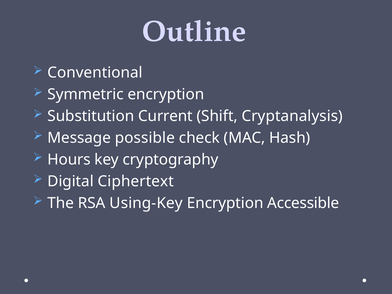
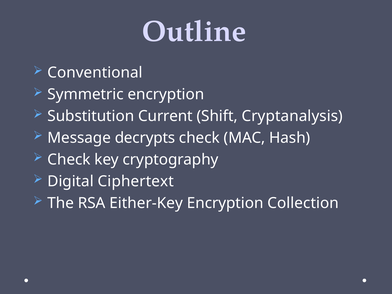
possible: possible -> decrypts
Hours at (69, 160): Hours -> Check
Using-Key: Using-Key -> Either-Key
Accessible: Accessible -> Collection
